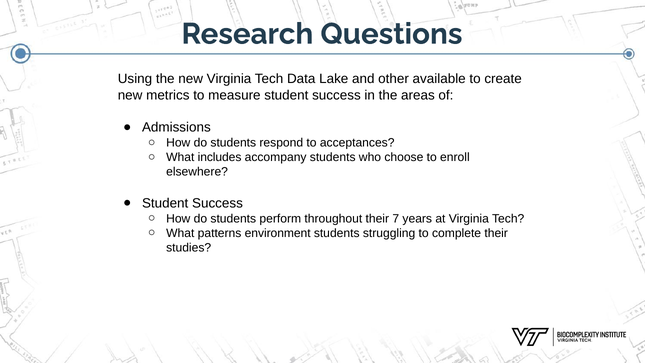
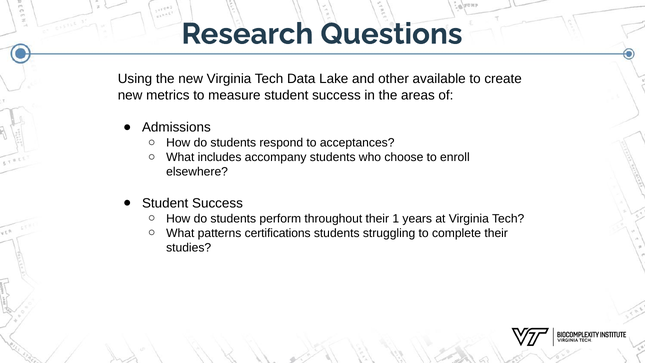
7: 7 -> 1
environment: environment -> certifications
